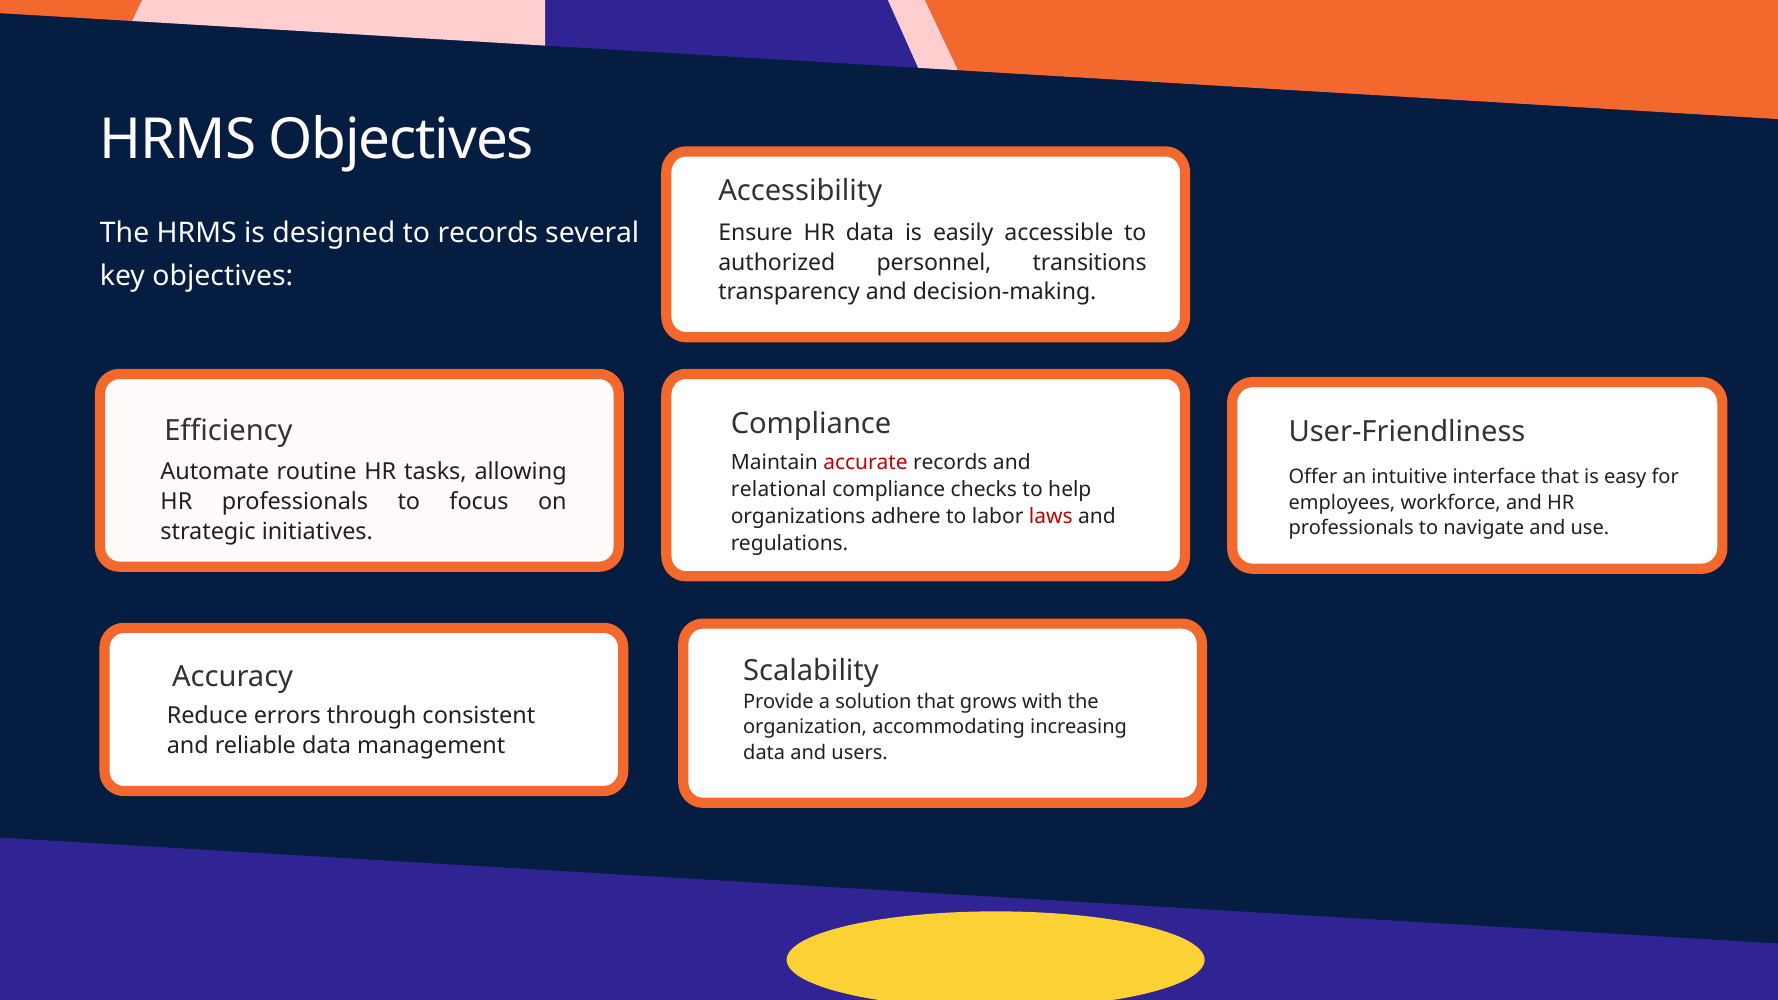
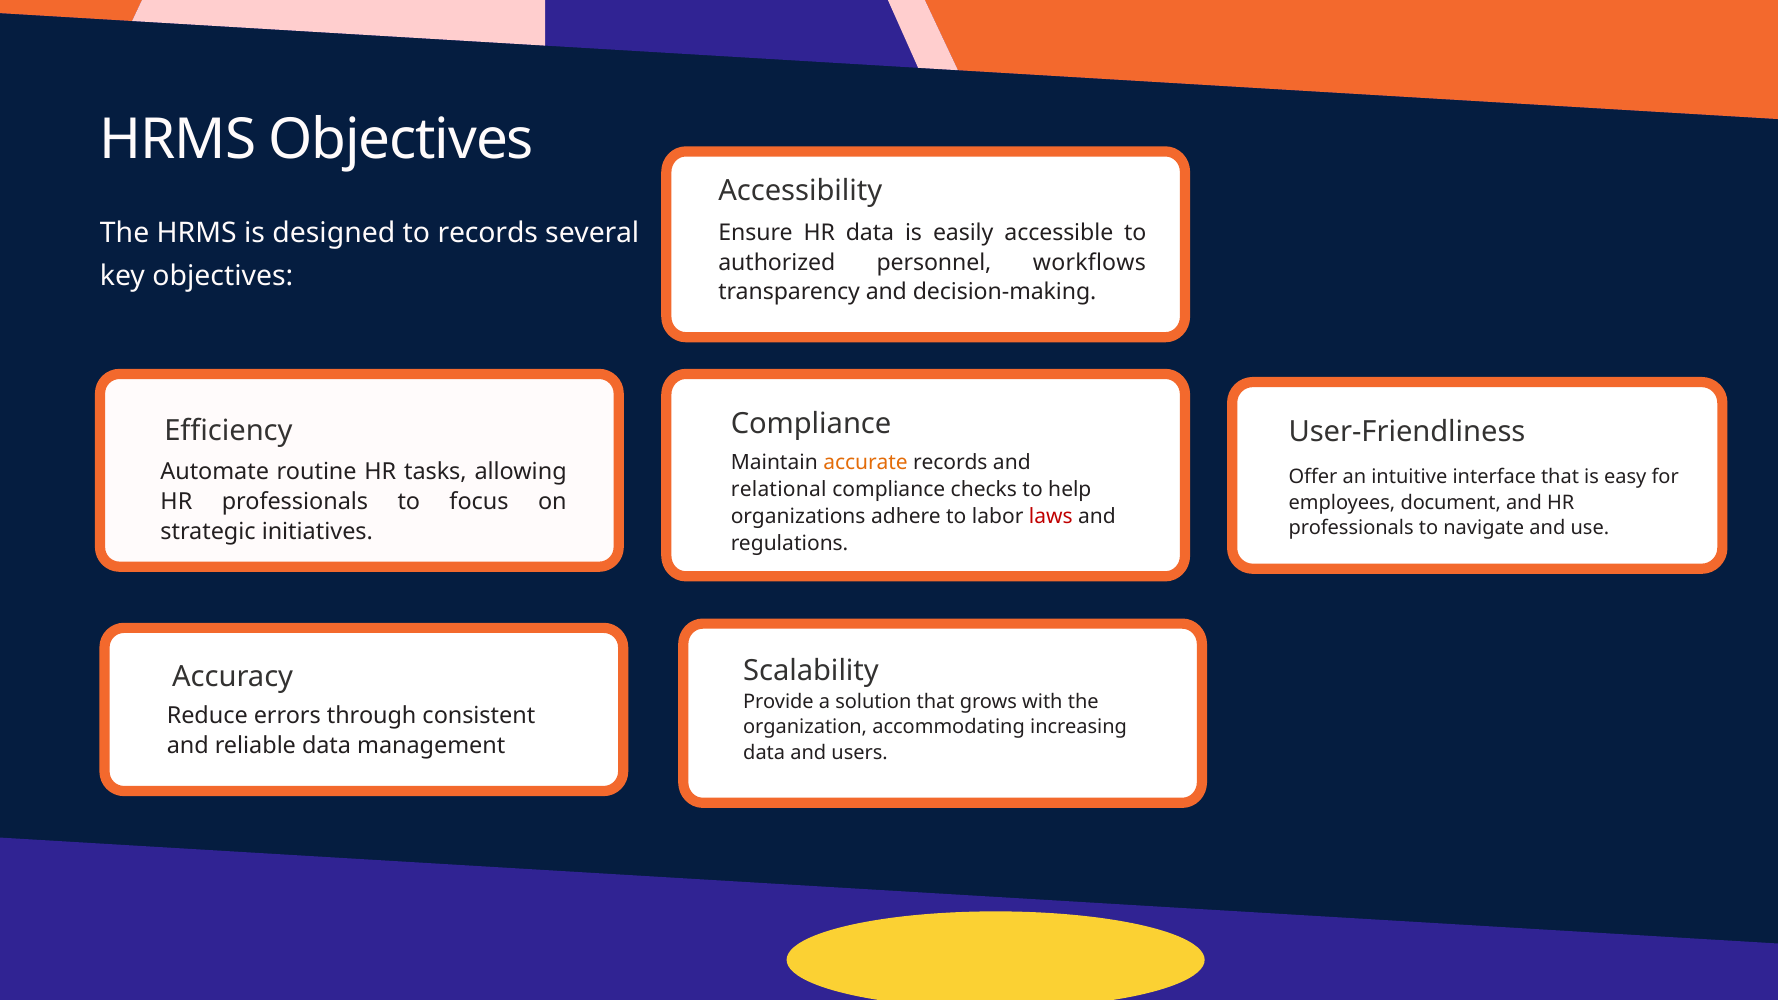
transitions: transitions -> workflows
accurate colour: red -> orange
workforce: workforce -> document
